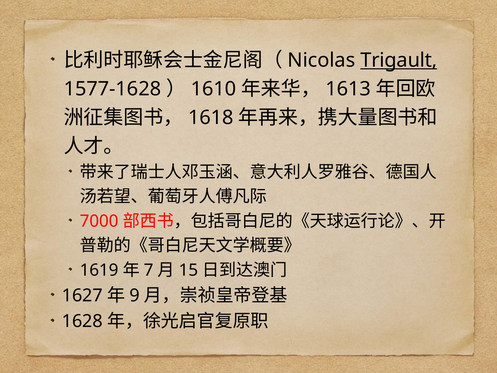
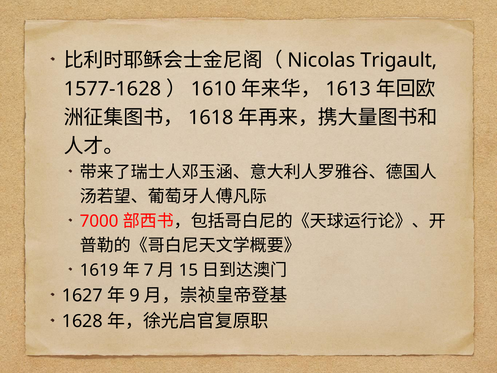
Trigault underline: present -> none
